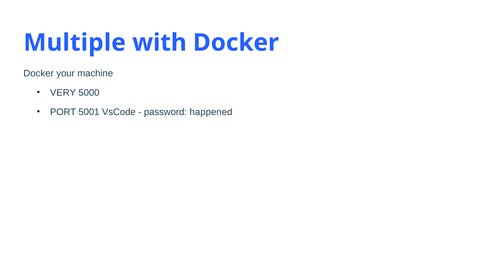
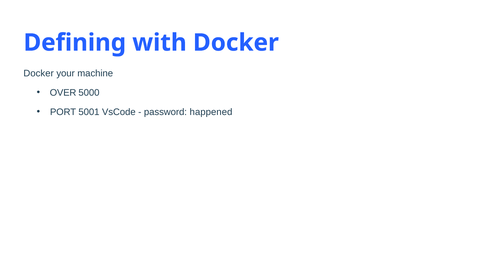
Multiple: Multiple -> Defining
VERY: VERY -> OVER
